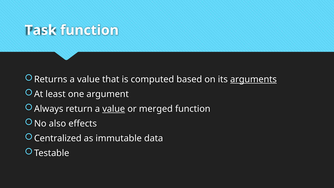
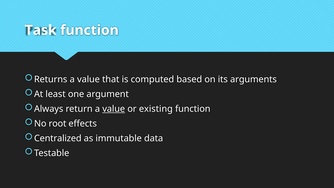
arguments underline: present -> none
merged: merged -> existing
also: also -> root
